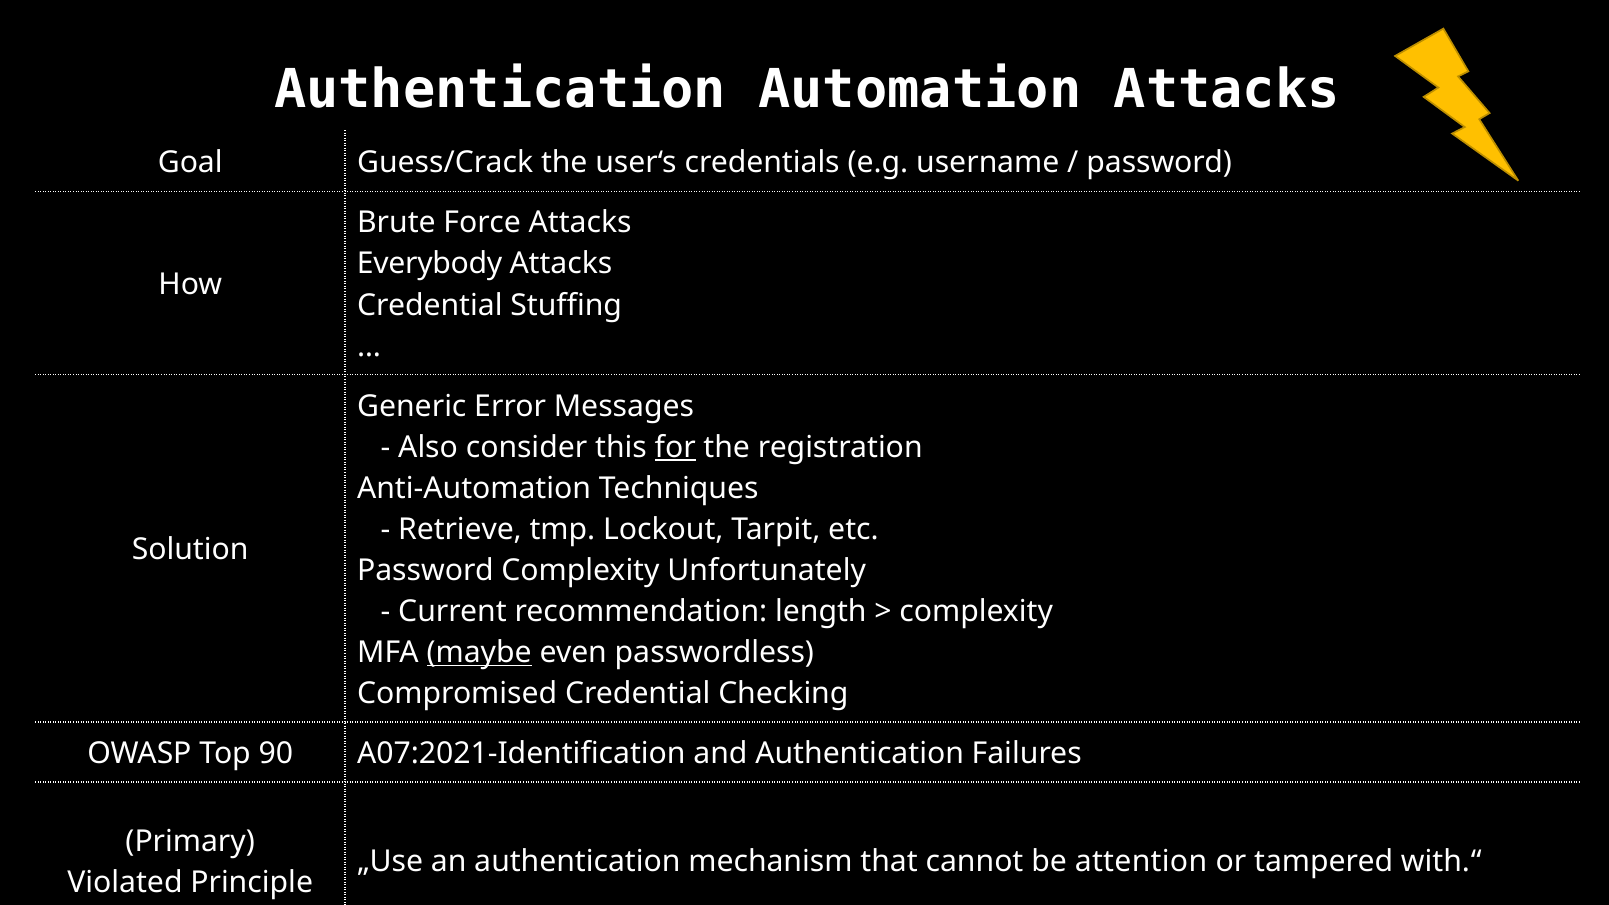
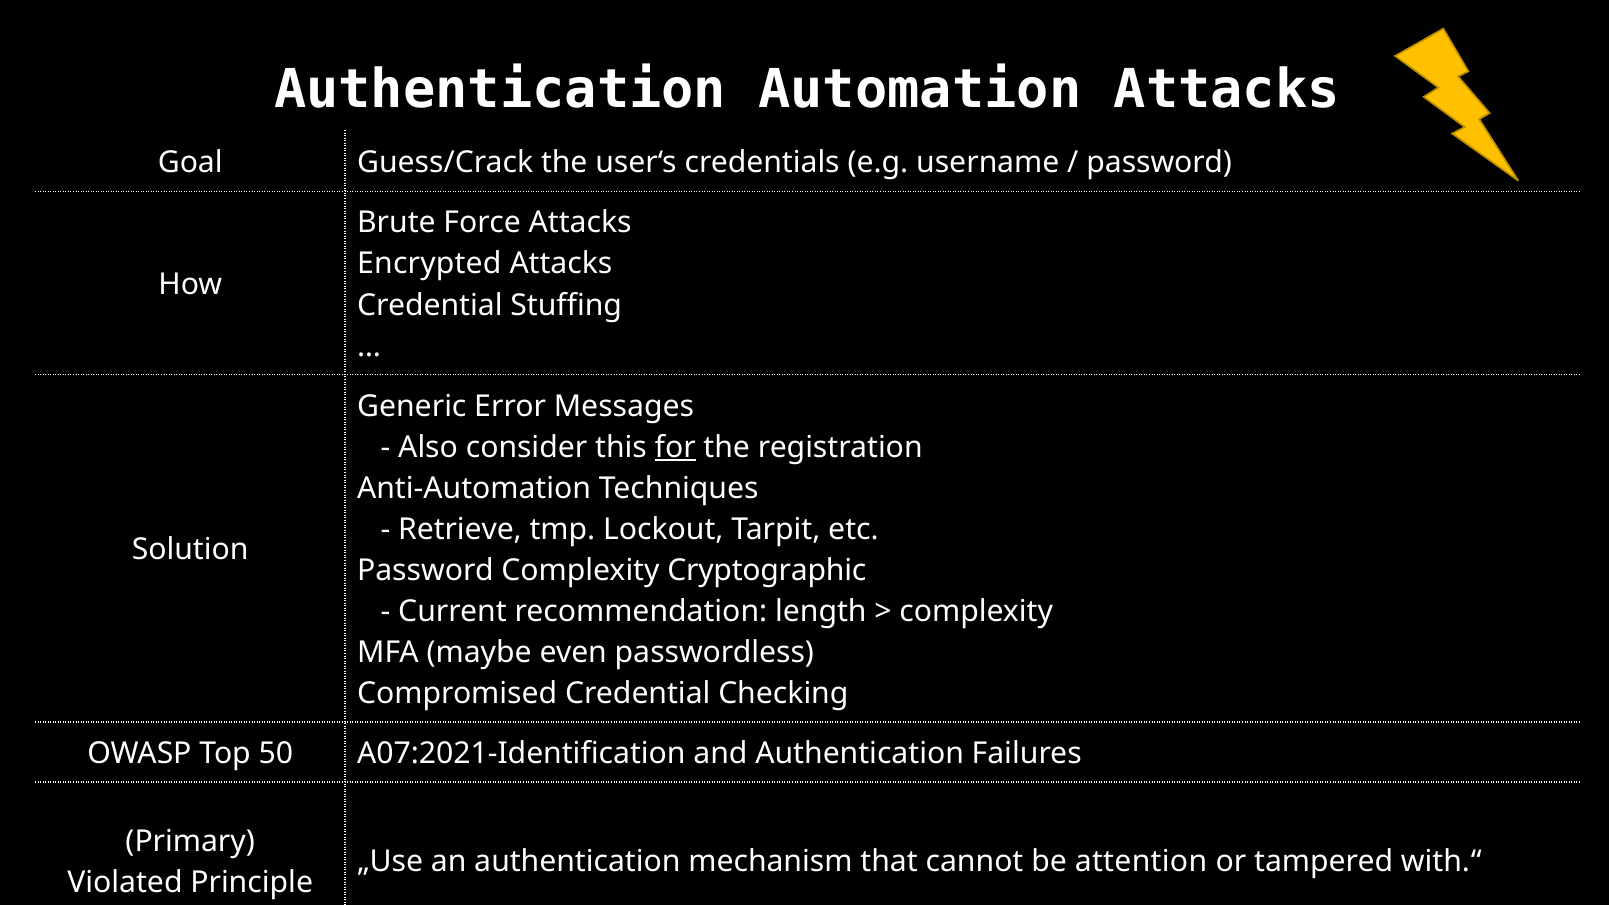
Everybody: Everybody -> Encrypted
Unfortunately: Unfortunately -> Cryptographic
maybe underline: present -> none
90: 90 -> 50
